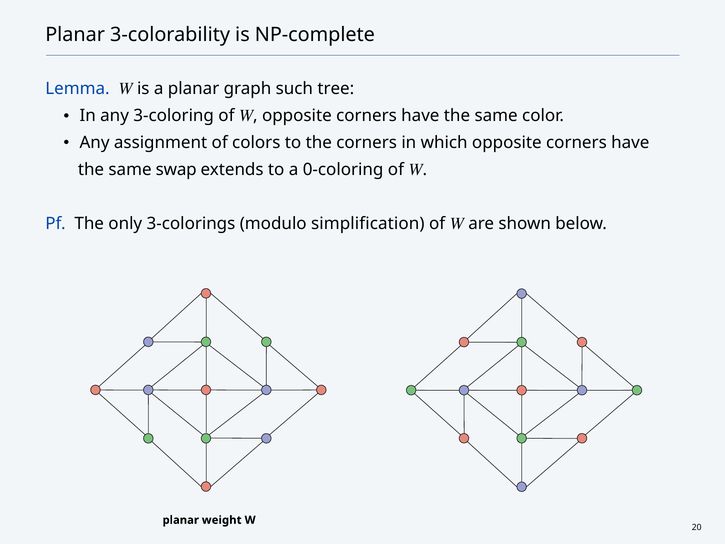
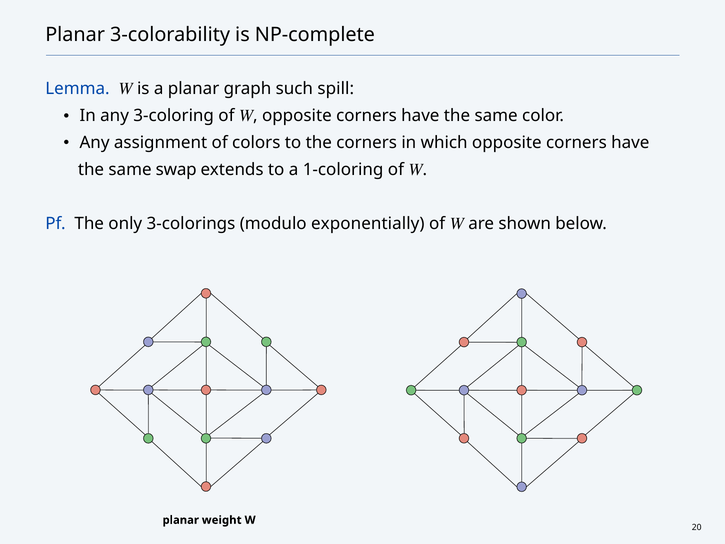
tree: tree -> spill
0-coloring: 0-coloring -> 1-coloring
simplification: simplification -> exponentially
